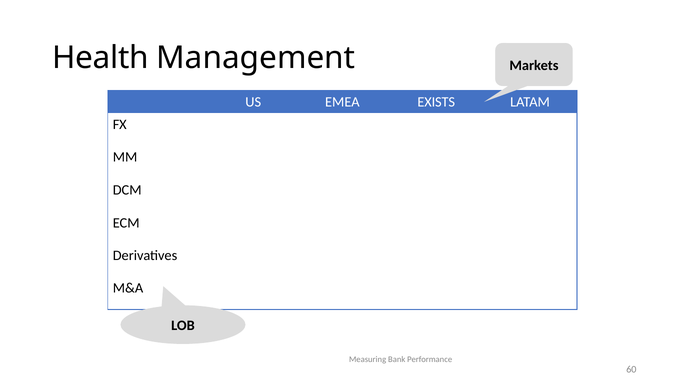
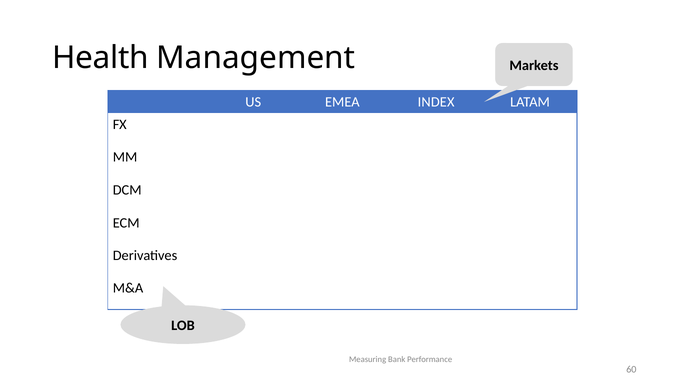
EXISTS: EXISTS -> INDEX
